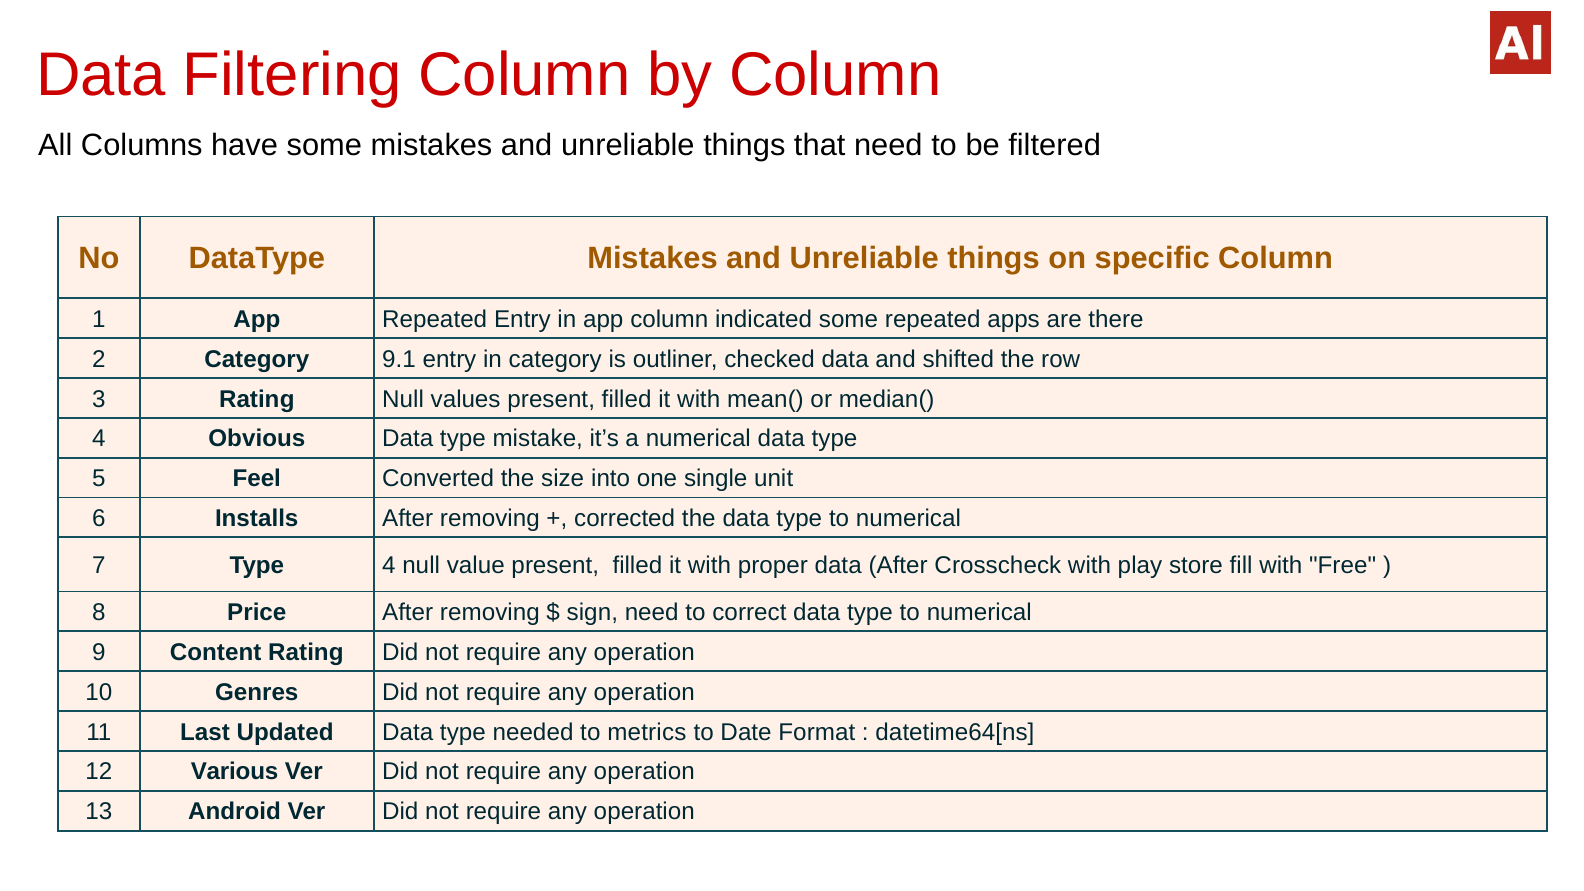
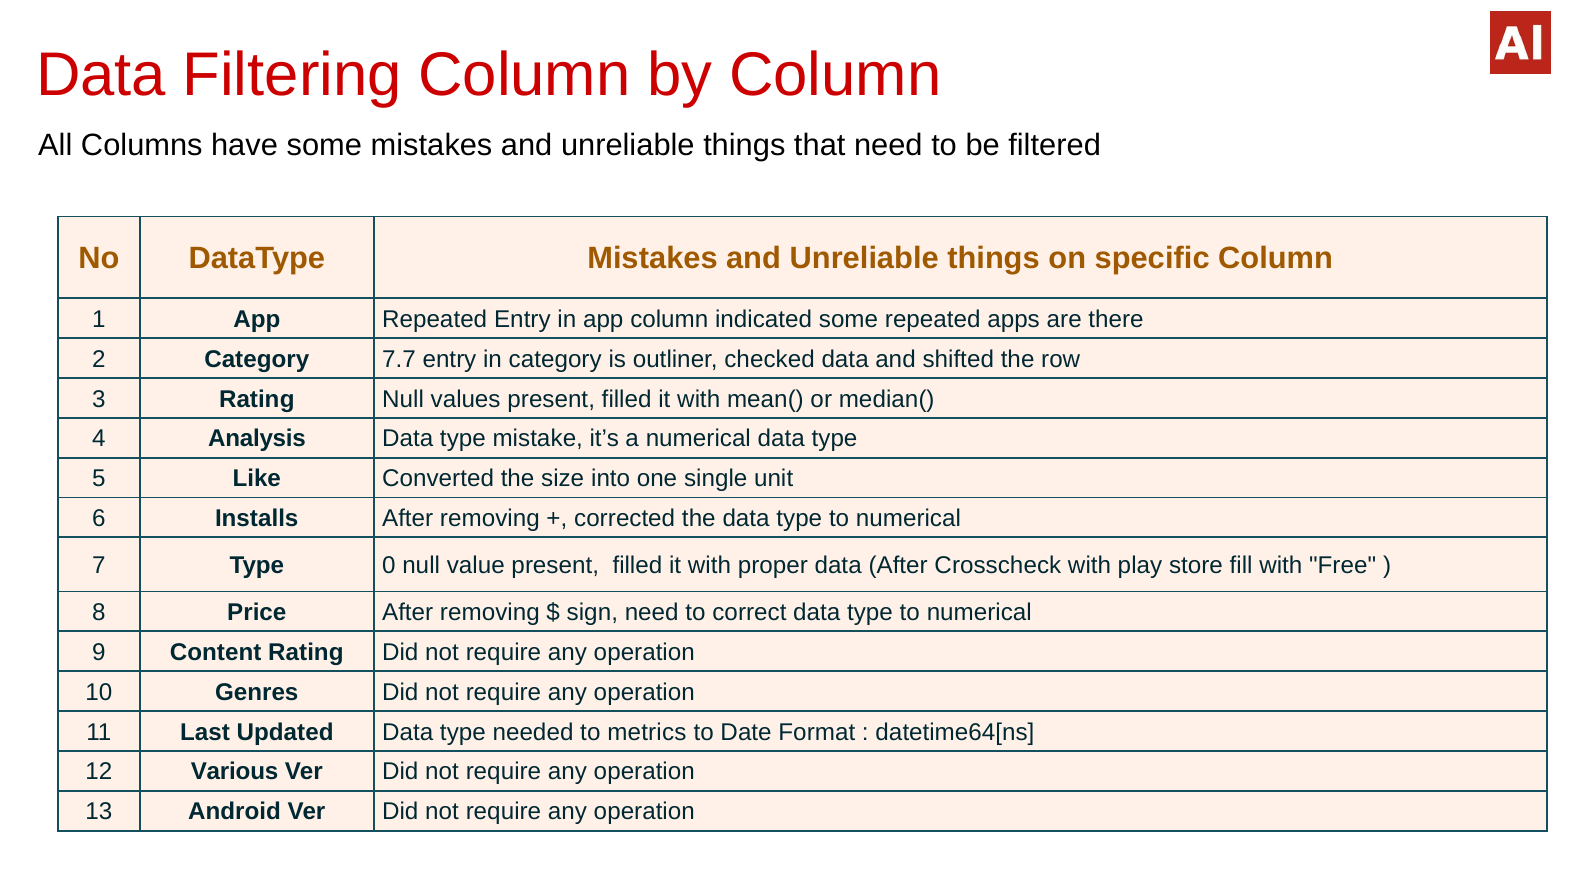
9.1: 9.1 -> 7.7
Obvious: Obvious -> Analysis
Feel: Feel -> Like
Type 4: 4 -> 0
